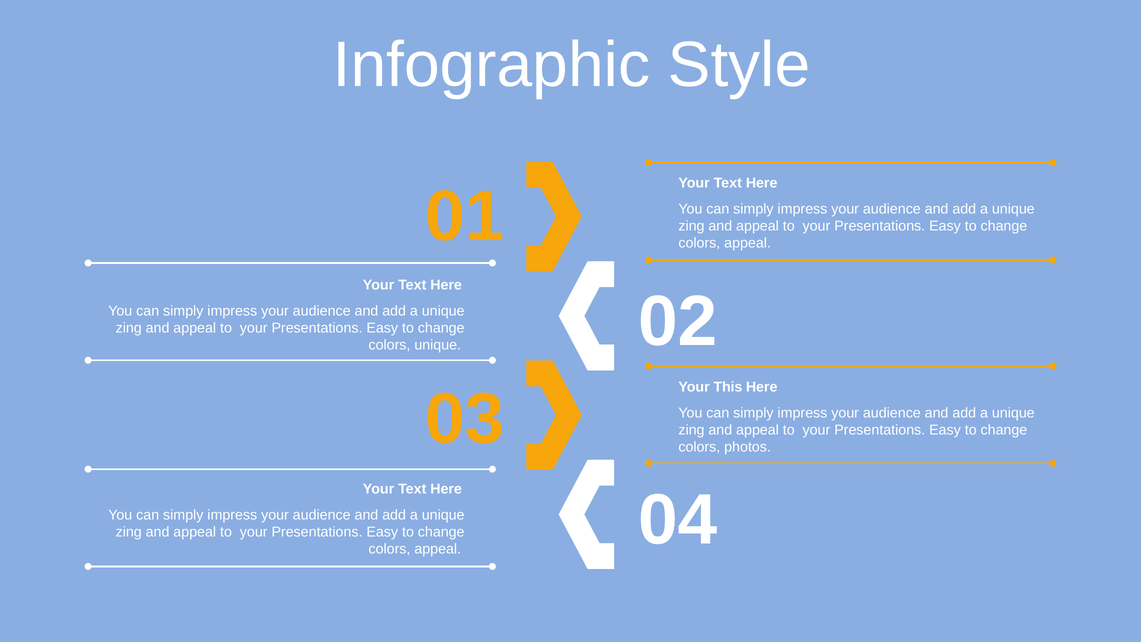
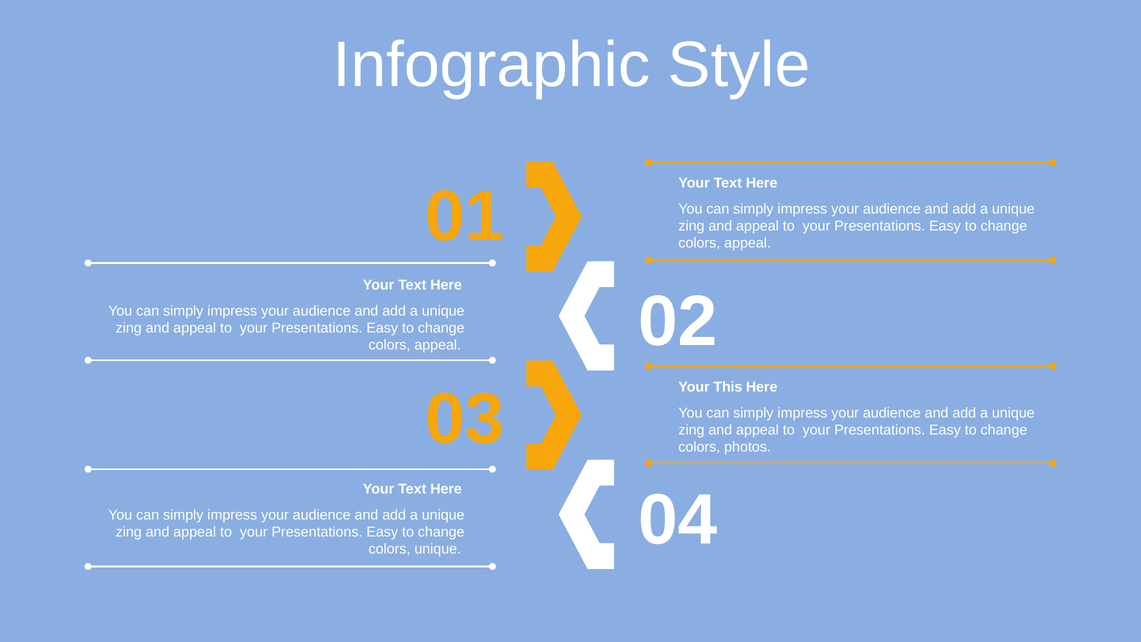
unique at (438, 345): unique -> appeal
appeal at (438, 549): appeal -> unique
